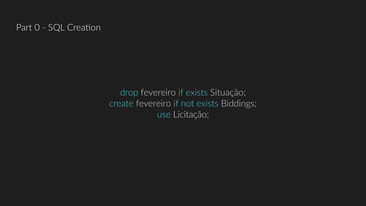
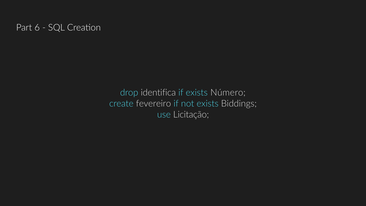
0: 0 -> 6
drop fevereiro: fevereiro -> identifica
Situação: Situação -> Número
